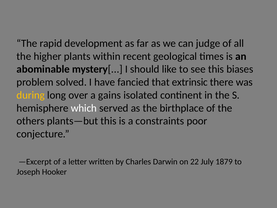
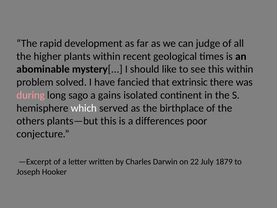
this biases: biases -> within
during colour: yellow -> pink
over: over -> sago
constraints: constraints -> differences
